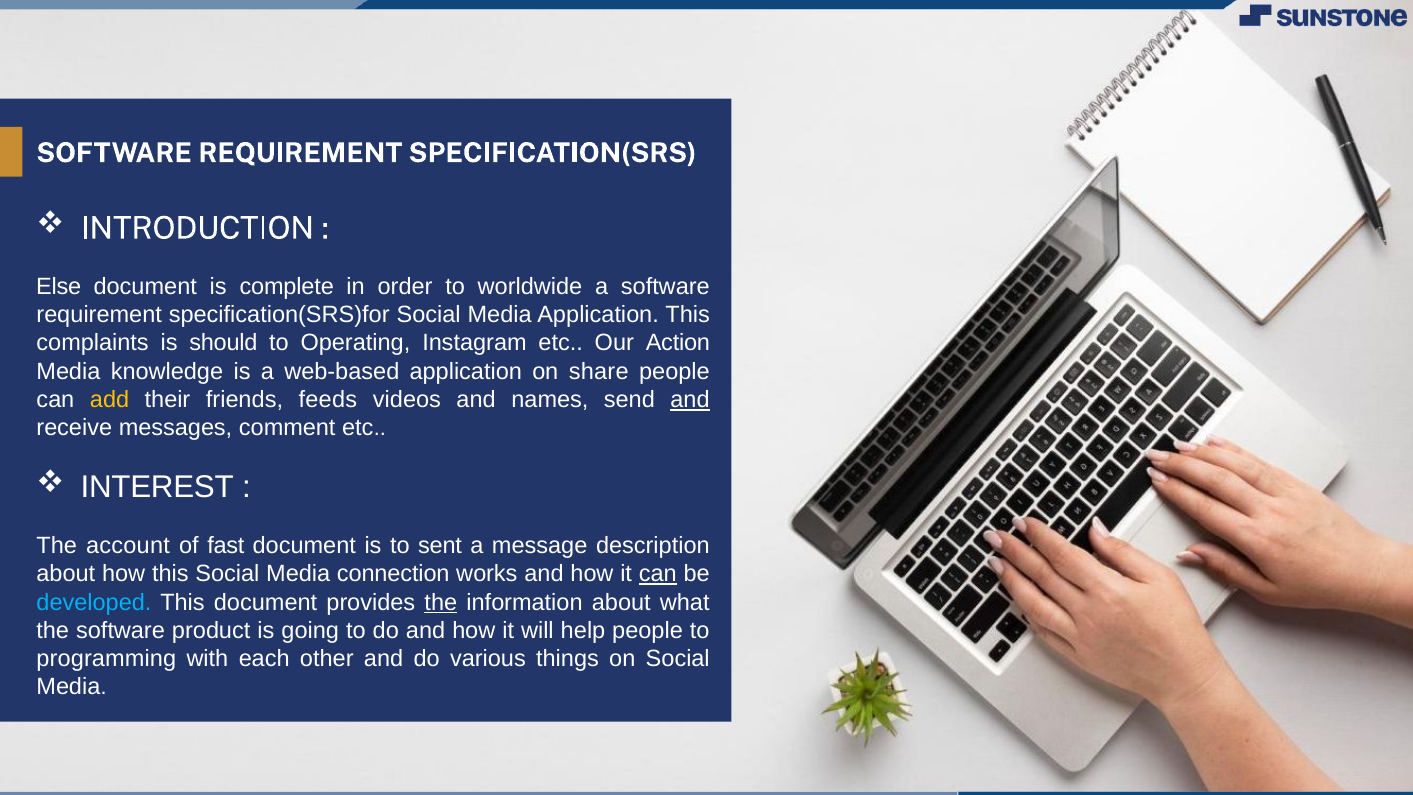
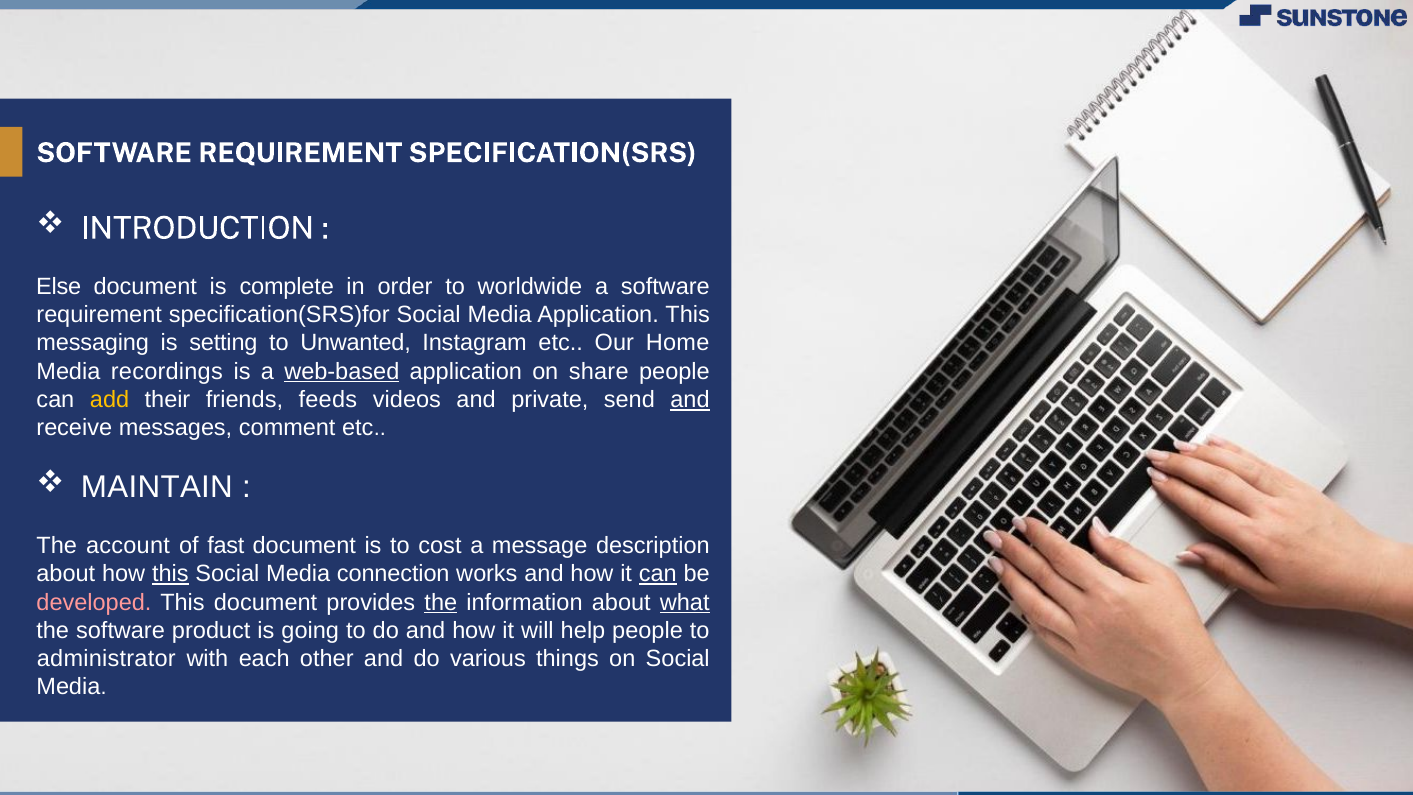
complaints: complaints -> messaging
should: should -> setting
Operating: Operating -> Unwanted
Action: Action -> Home
knowledge: knowledge -> recordings
web-based underline: none -> present
names: names -> private
INTEREST: INTEREST -> MAINTAIN
sent: sent -> cost
this at (170, 574) underline: none -> present
developed colour: light blue -> pink
what underline: none -> present
programming: programming -> administrator
